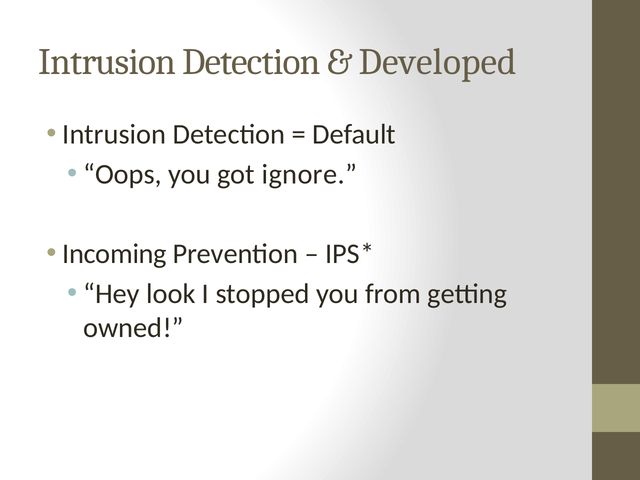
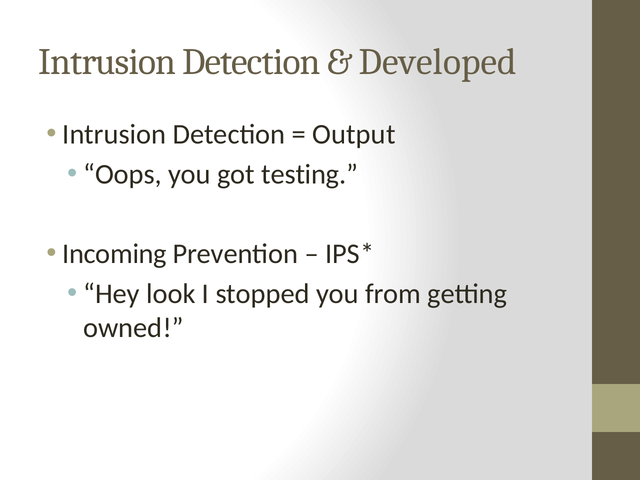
Default: Default -> Output
ignore: ignore -> testing
